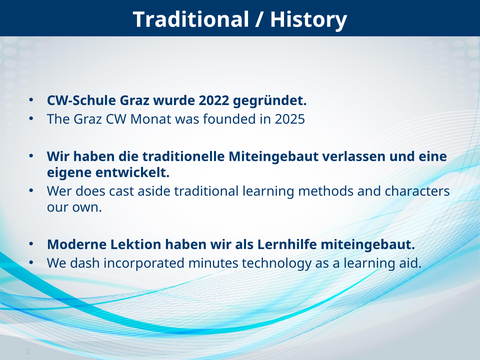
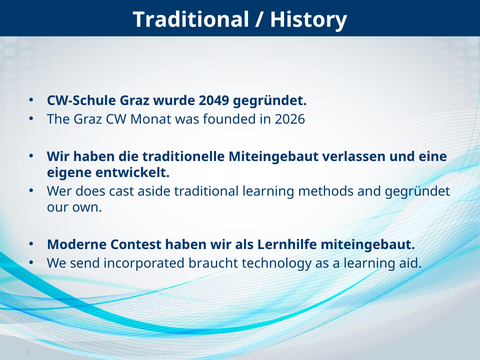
2022: 2022 -> 2049
2025: 2025 -> 2026
and characters: characters -> gegründet
Lektion: Lektion -> Contest
dash: dash -> send
minutes: minutes -> braucht
